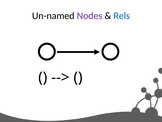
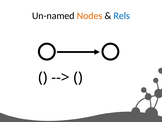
Nodes colour: purple -> orange
